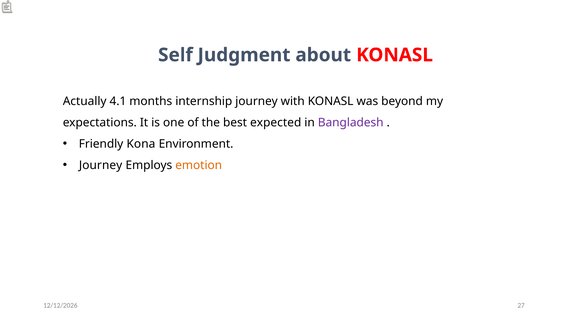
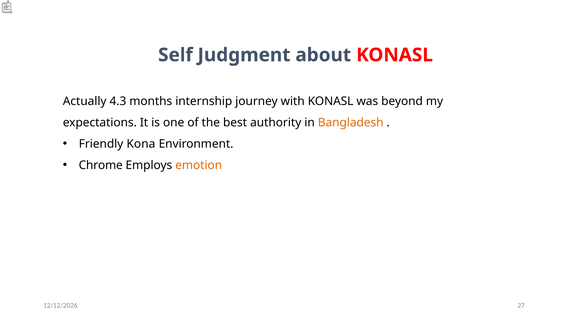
4.1: 4.1 -> 4.3
expected: expected -> authority
Bangladesh colour: purple -> orange
Journey at (101, 165): Journey -> Chrome
